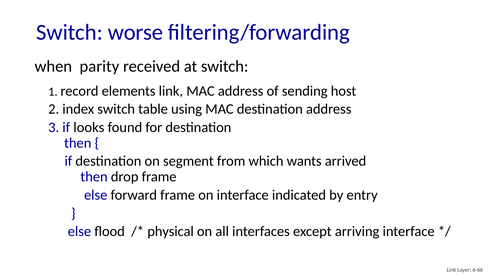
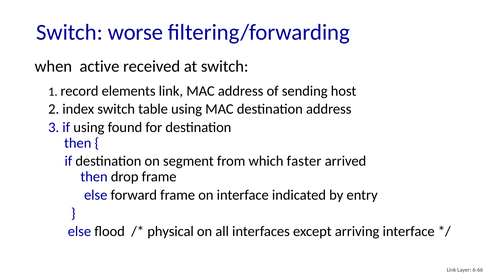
parity: parity -> active
if looks: looks -> using
wants: wants -> faster
